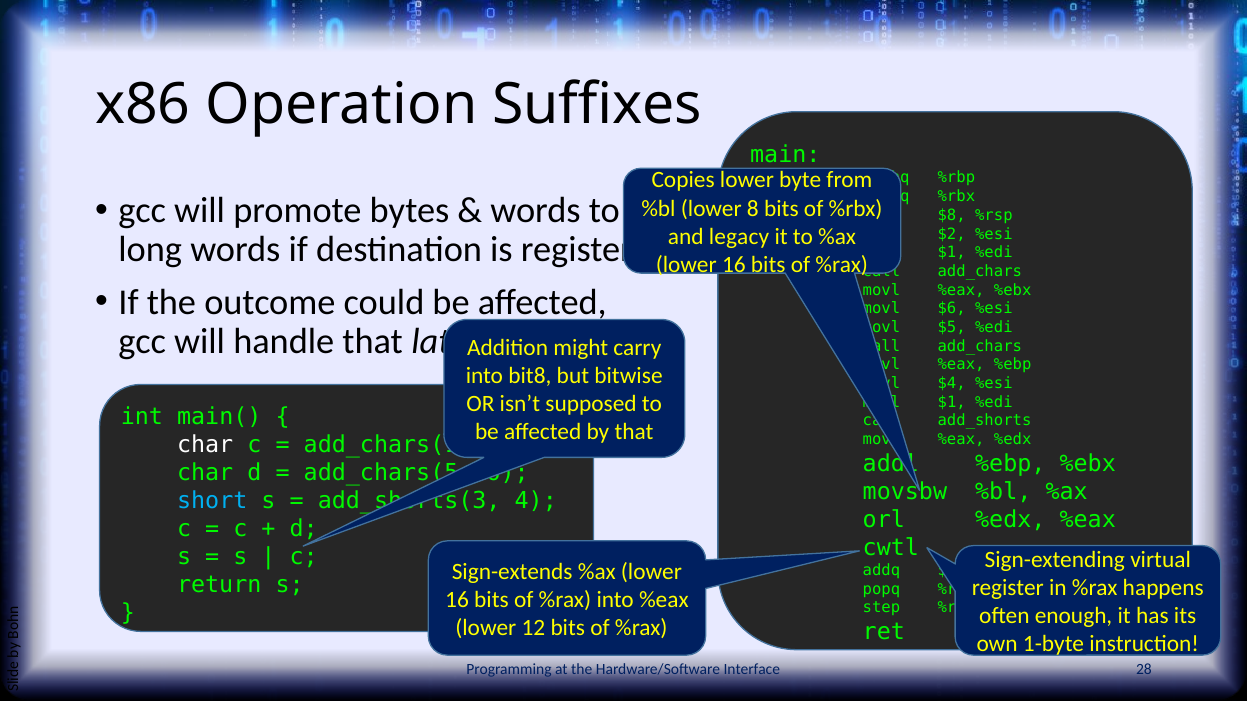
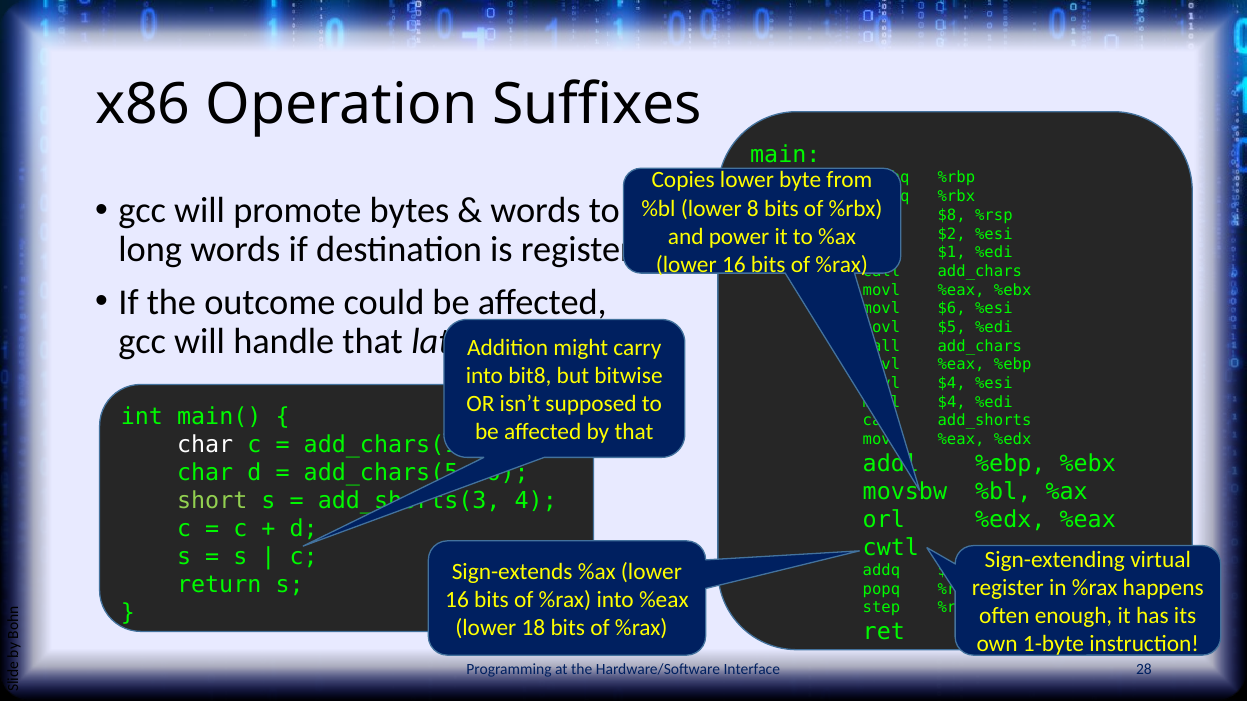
legacy: legacy -> power
$1 at (952, 402): $1 -> $4
short colour: light blue -> light green
12: 12 -> 18
